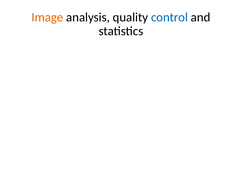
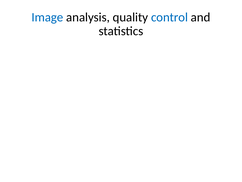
Image colour: orange -> blue
